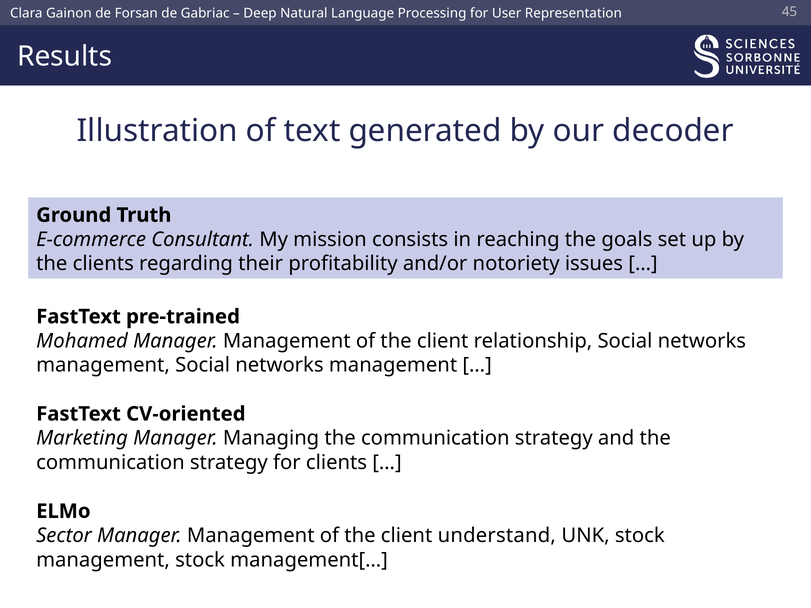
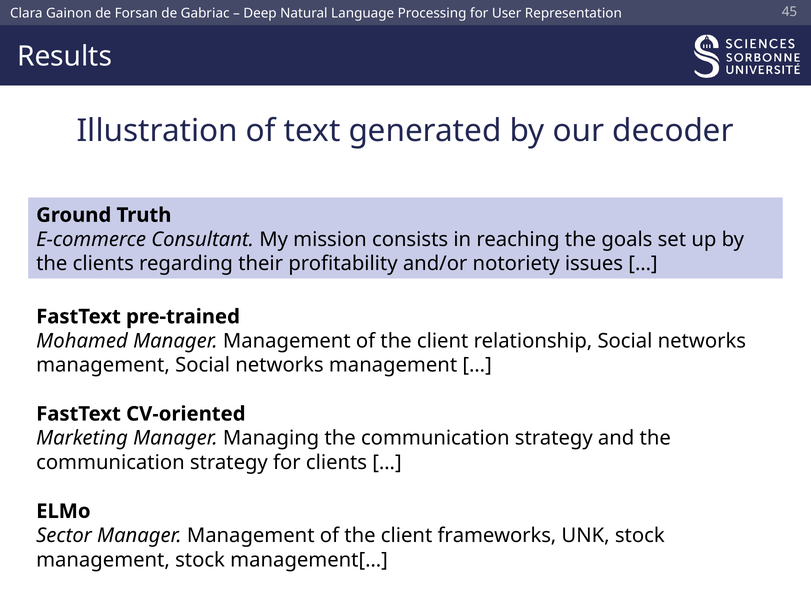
understand: understand -> frameworks
